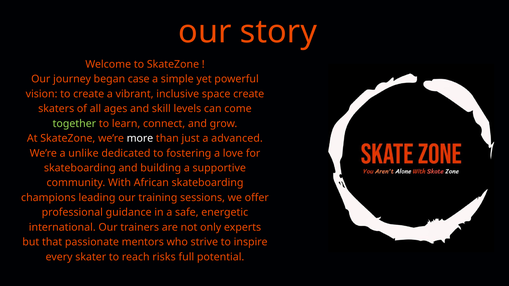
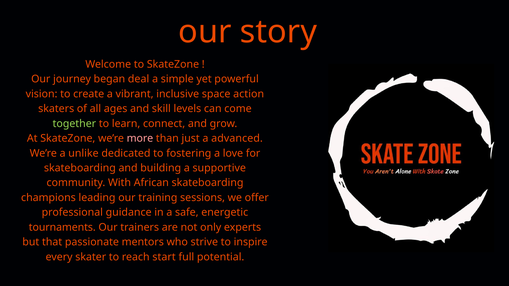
case: case -> deal
space create: create -> action
more colour: white -> pink
international: international -> tournaments
risks: risks -> start
